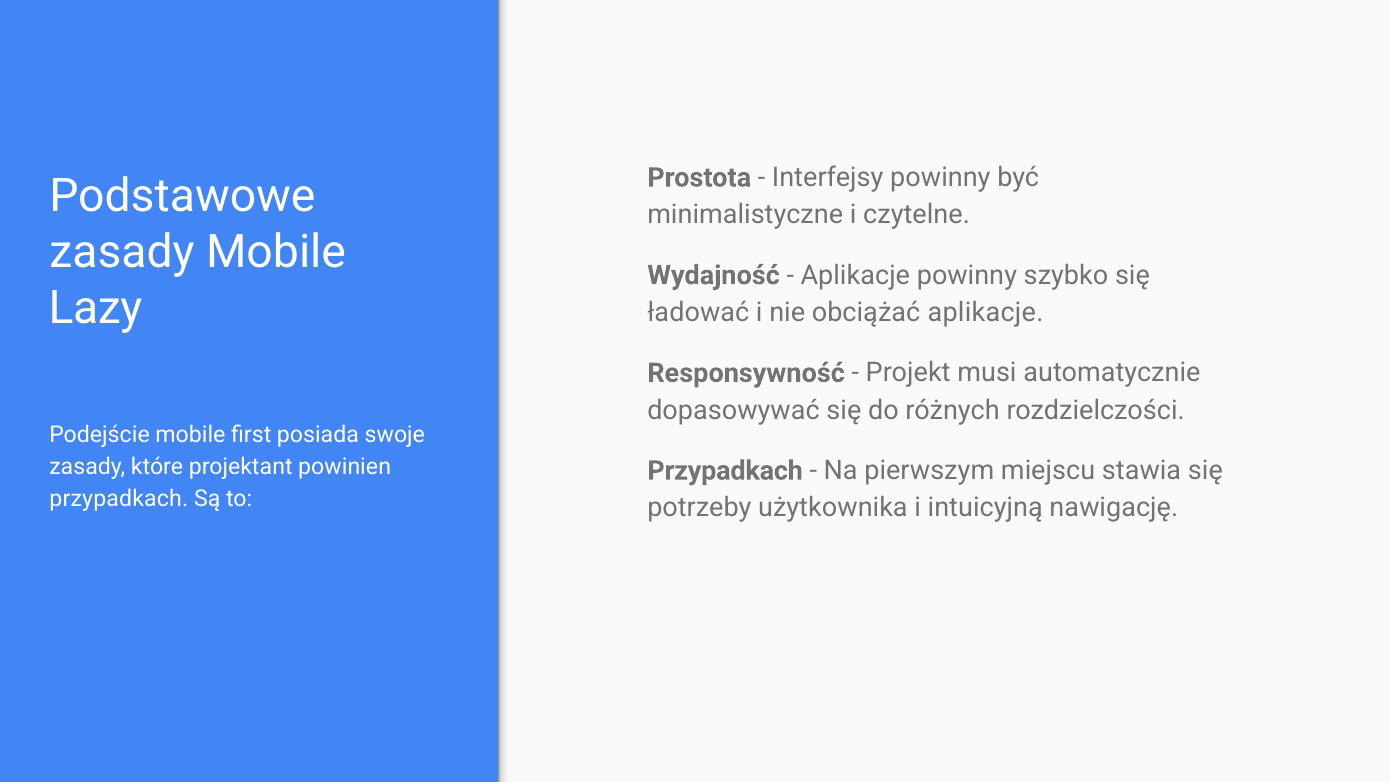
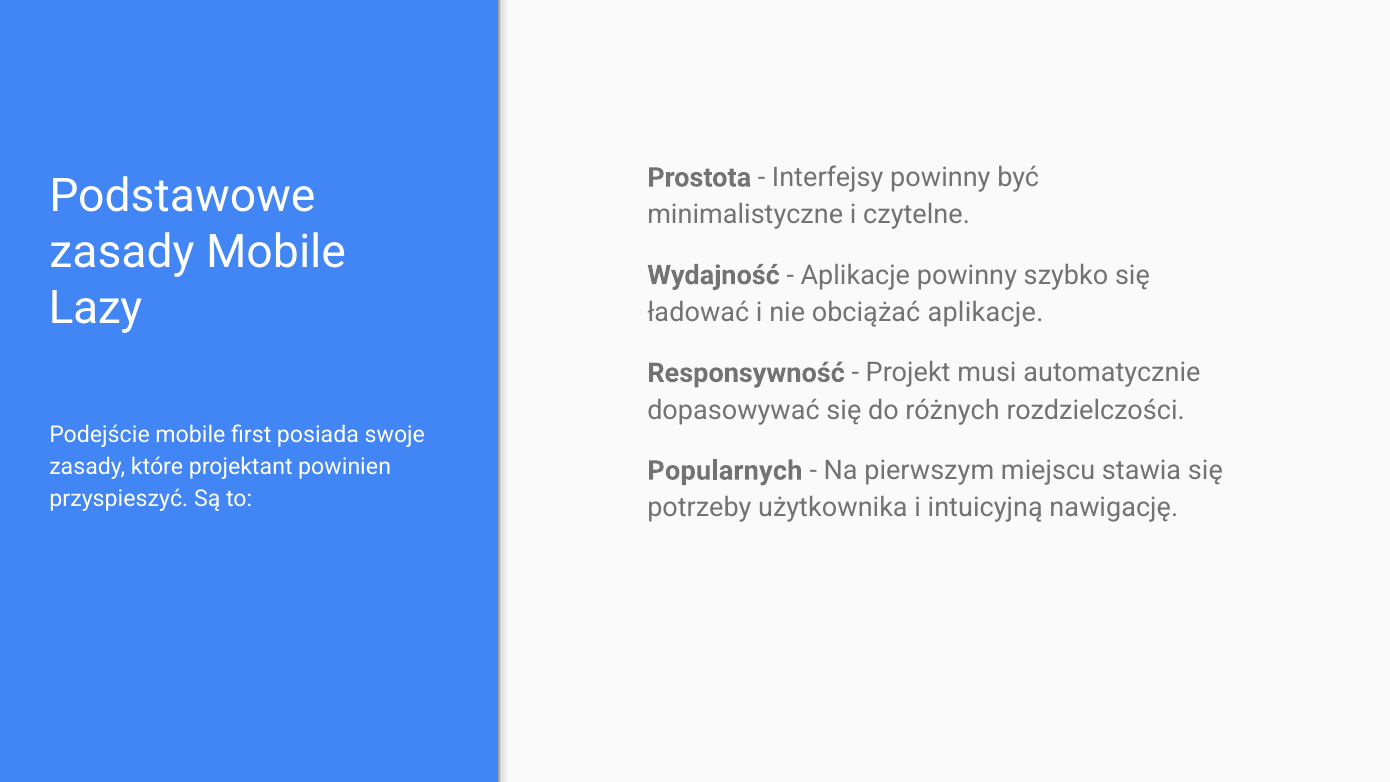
Przypadkach at (725, 471): Przypadkach -> Popularnych
przypadkach at (119, 499): przypadkach -> przyspieszyć
